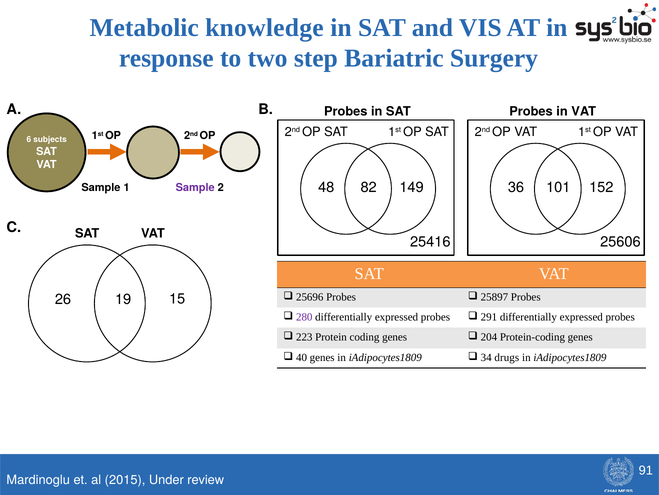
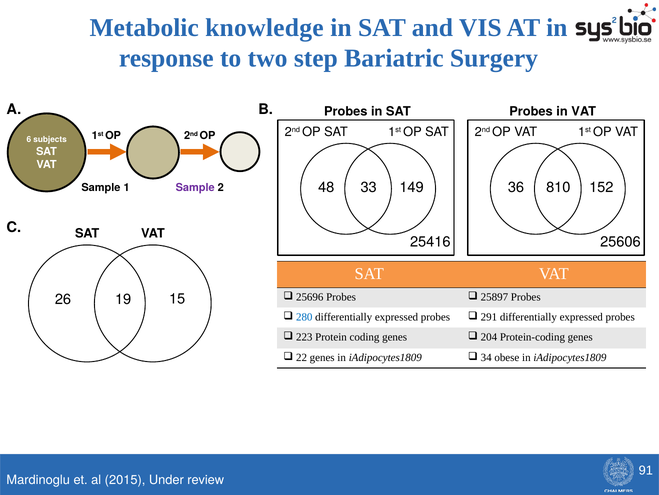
82: 82 -> 33
101: 101 -> 810
280 colour: purple -> blue
40: 40 -> 22
drugs: drugs -> obese
